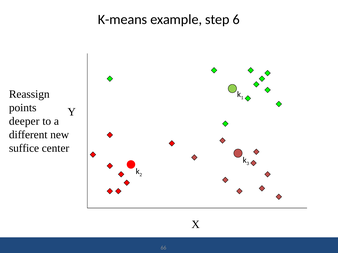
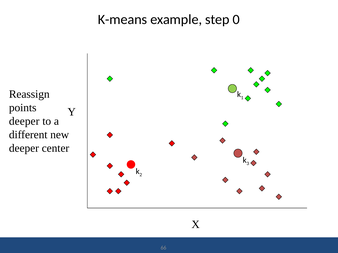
6: 6 -> 0
suffice at (24, 148): suffice -> deeper
